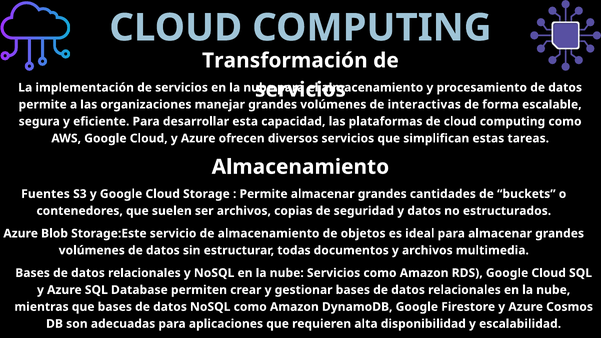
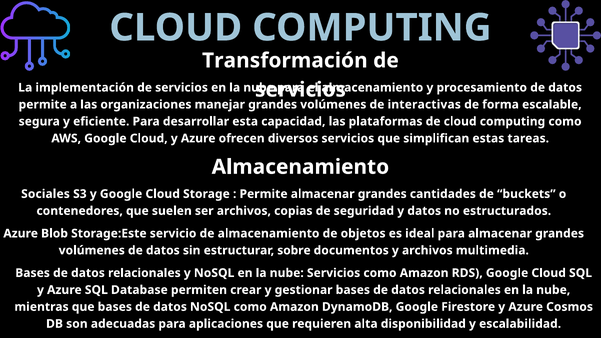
Fuentes: Fuentes -> Sociales
todas: todas -> sobre
